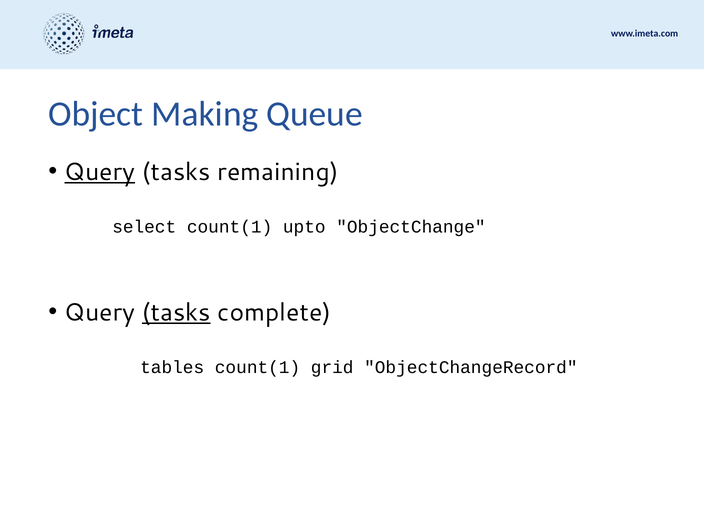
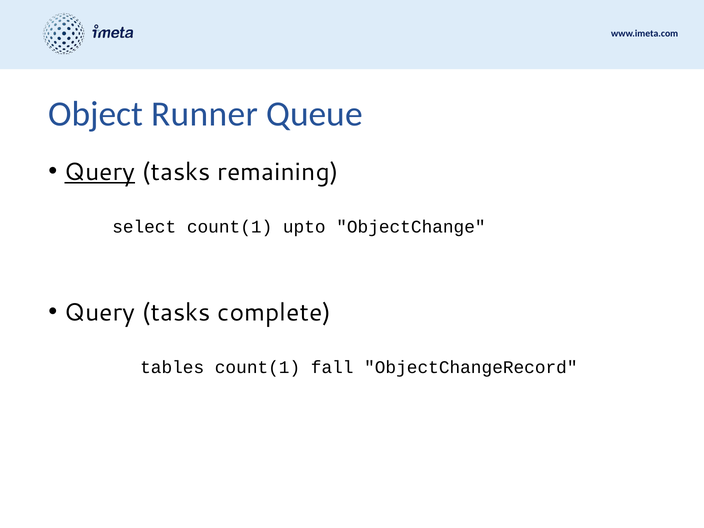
Making: Making -> Runner
tasks at (176, 313) underline: present -> none
grid: grid -> fall
